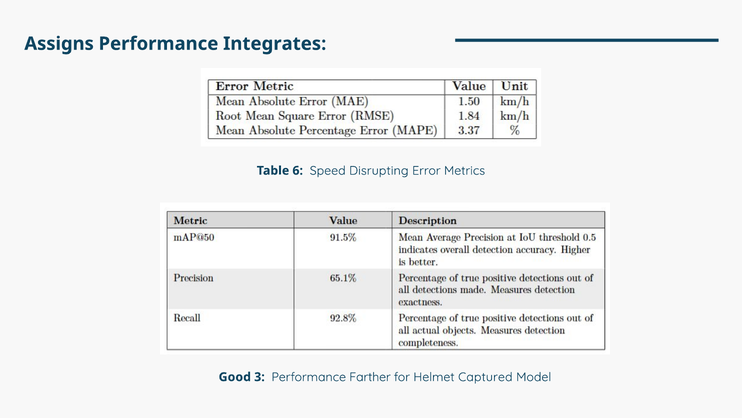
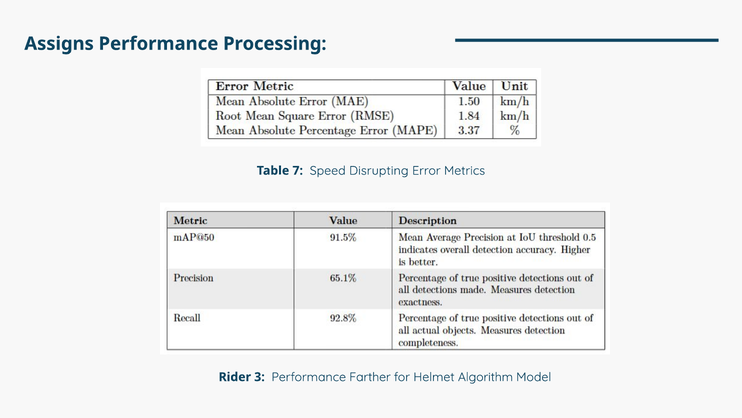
Integrates: Integrates -> Processing
6: 6 -> 7
Good: Good -> Rider
Captured: Captured -> Algorithm
